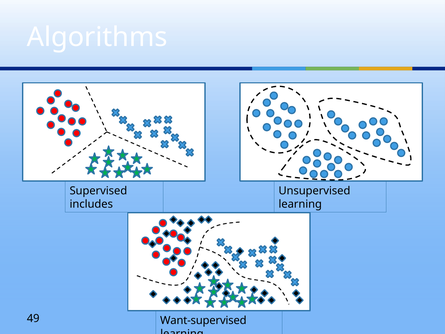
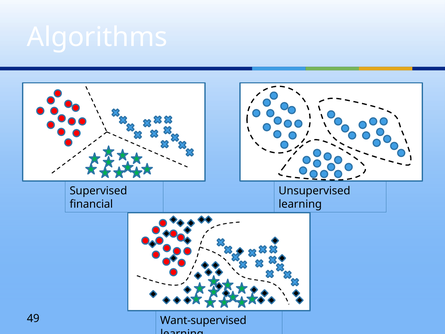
includes: includes -> financial
